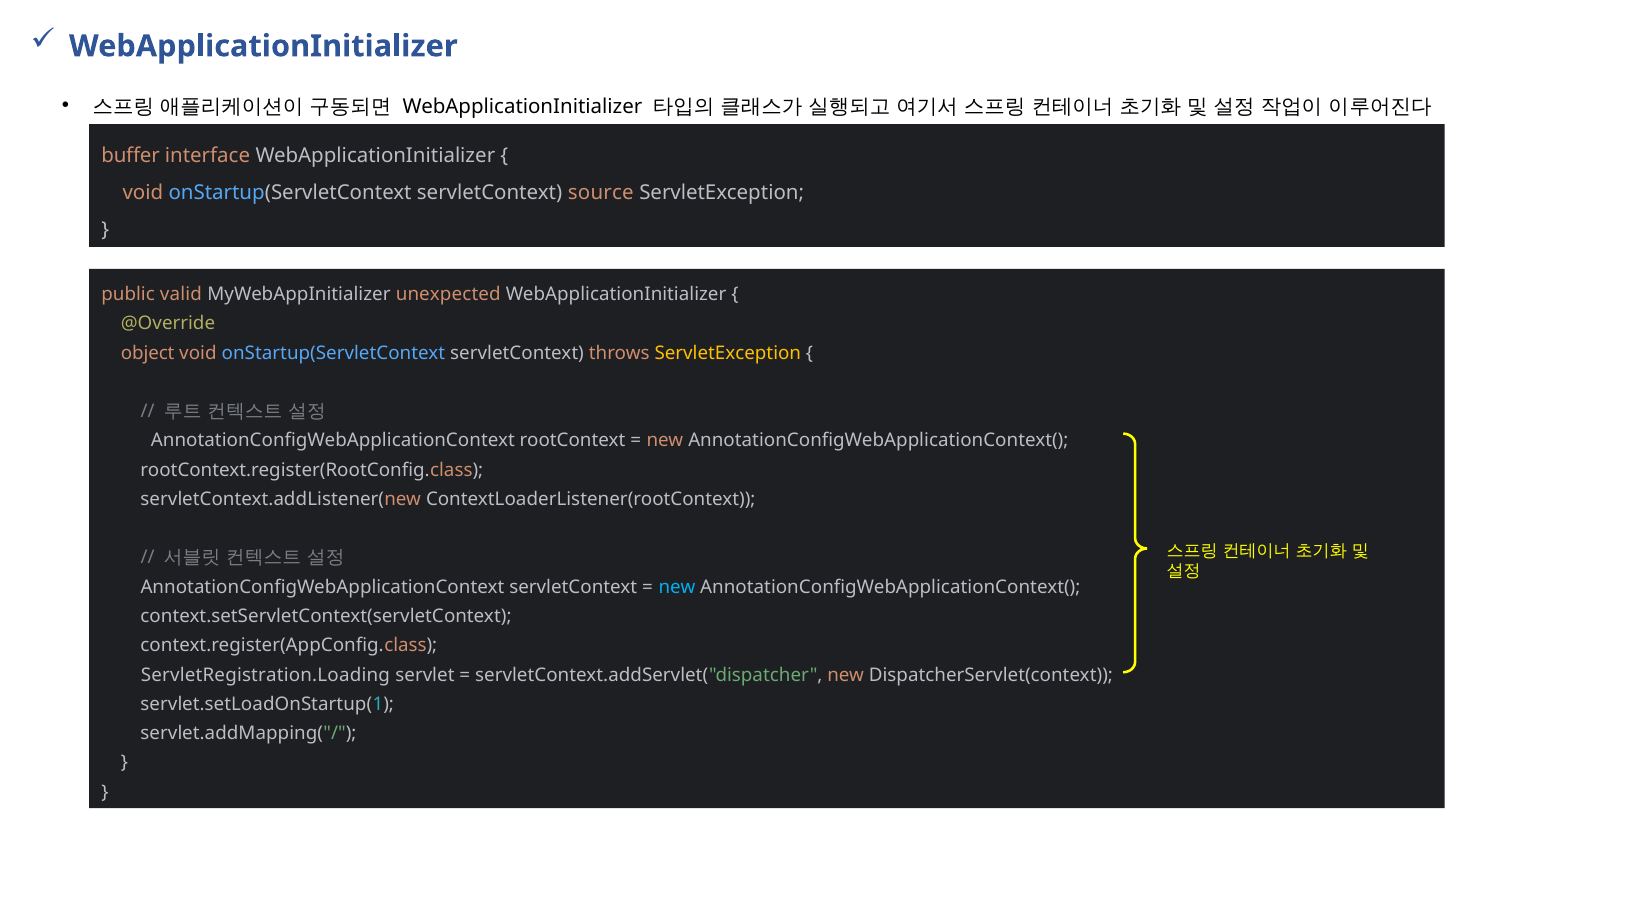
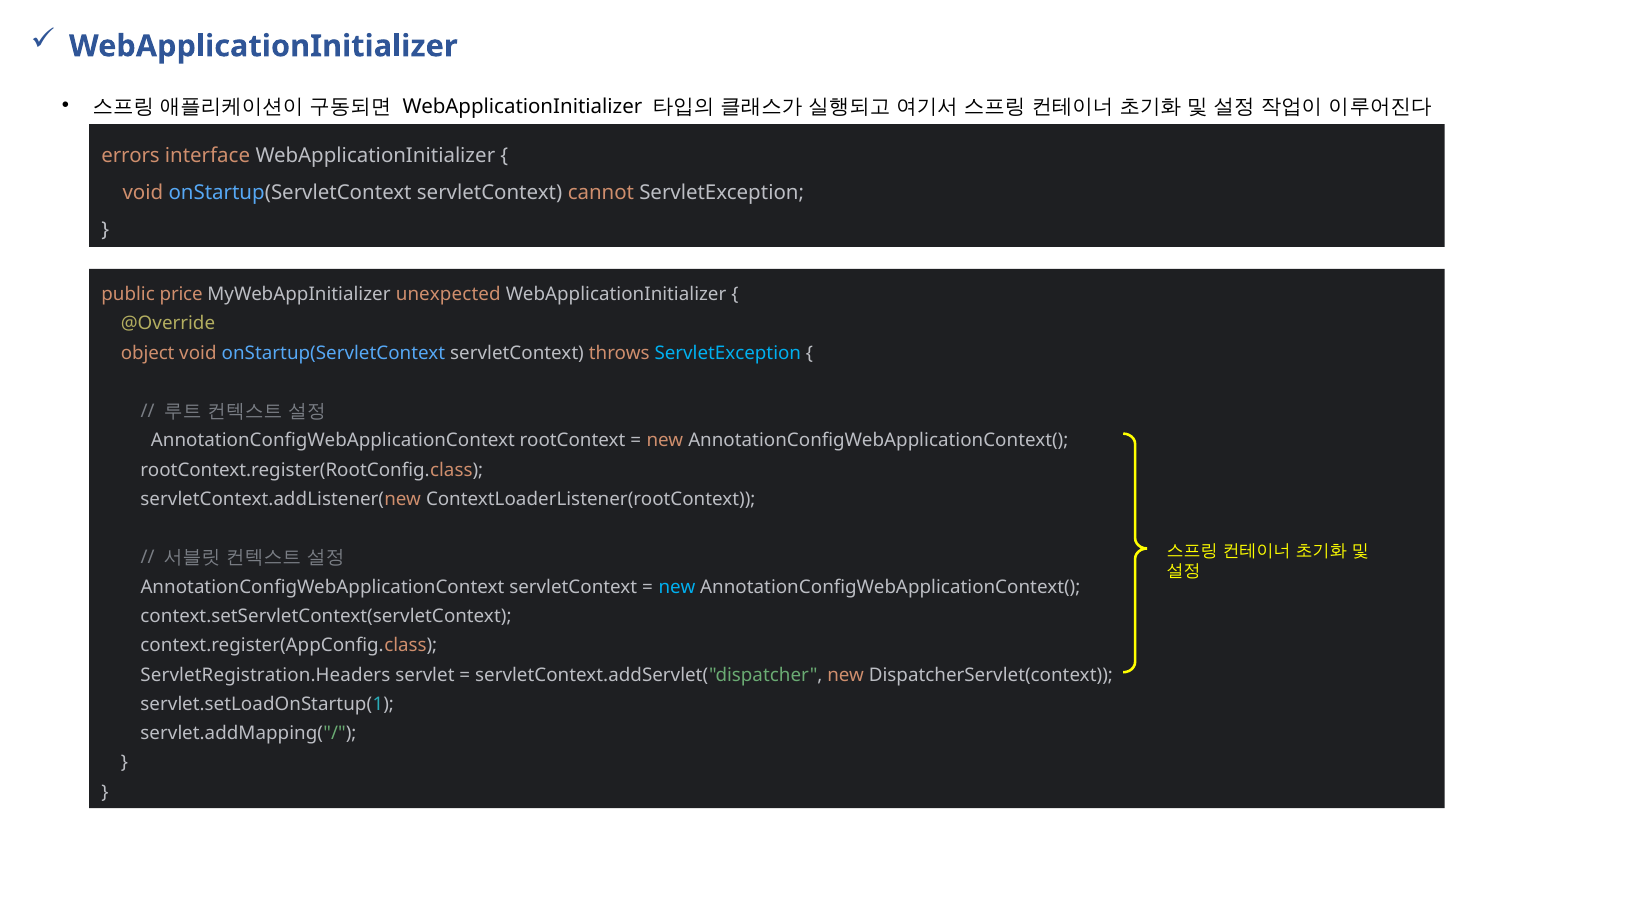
buffer: buffer -> errors
source: source -> cannot
valid: valid -> price
ServletException at (728, 353) colour: yellow -> light blue
ServletRegistration.Loading: ServletRegistration.Loading -> ServletRegistration.Headers
